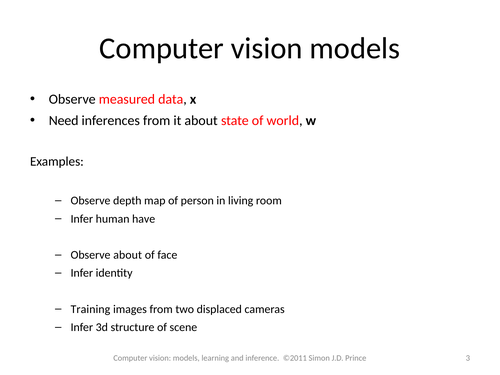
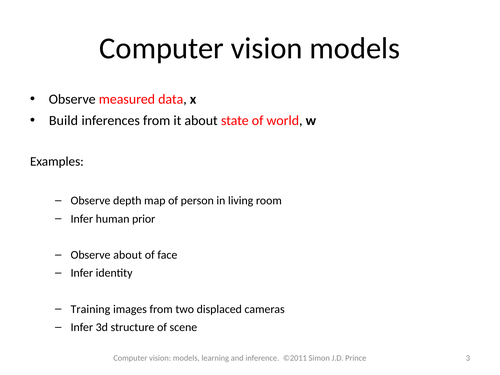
Need: Need -> Build
have: have -> prior
